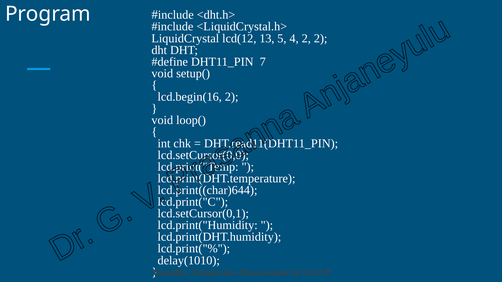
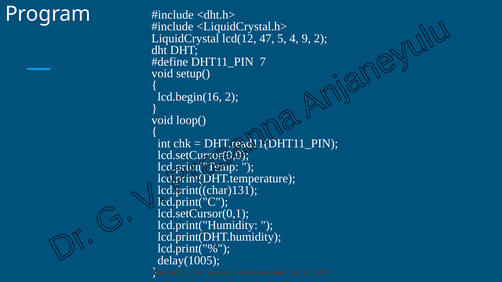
13: 13 -> 47
4 2: 2 -> 9
lcd.print((char)644: lcd.print((char)644 -> lcd.print((char)131
delay(1010: delay(1010 -> delay(1005
